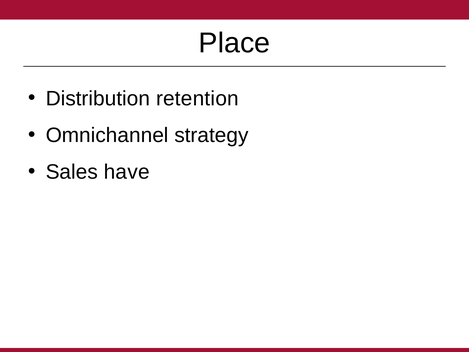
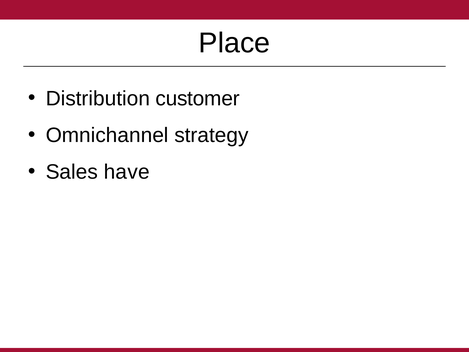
retention: retention -> customer
